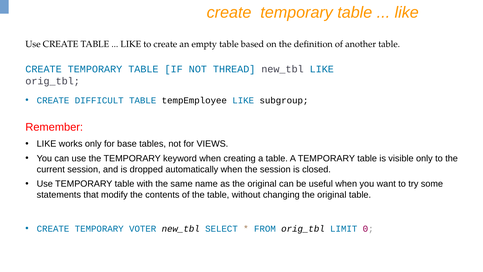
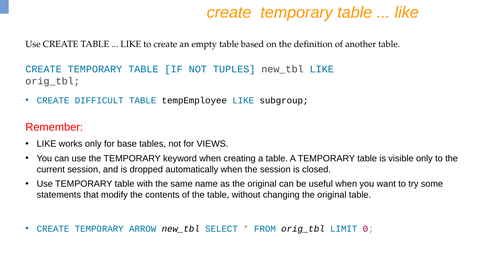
THREAD: THREAD -> TUPLES
VOTER: VOTER -> ARROW
